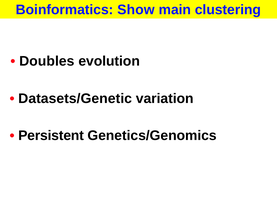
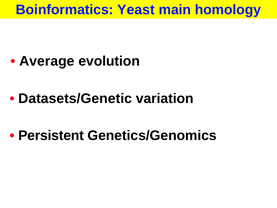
Show: Show -> Yeast
clustering: clustering -> homology
Doubles: Doubles -> Average
